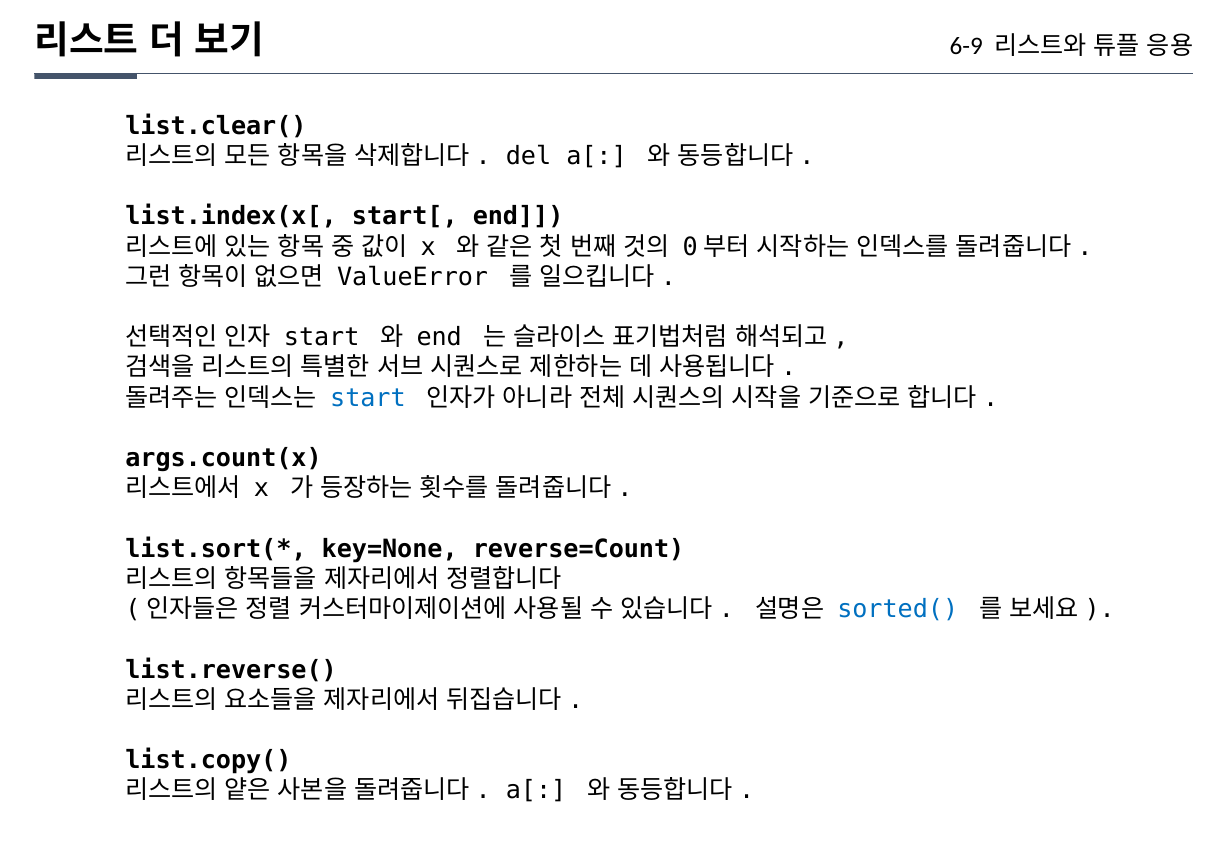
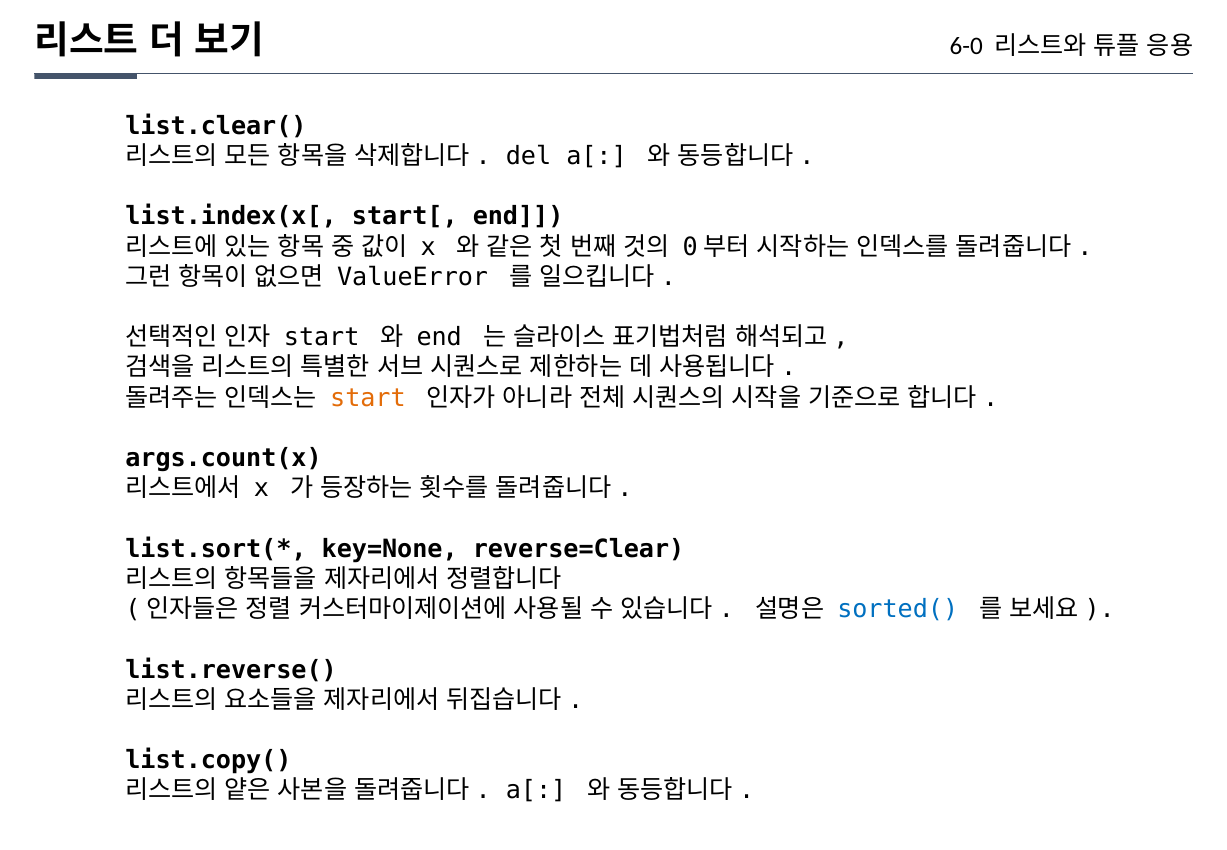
6-9: 6-9 -> 6-0
start at (368, 398) colour: blue -> orange
reverse=Count: reverse=Count -> reverse=Clear
